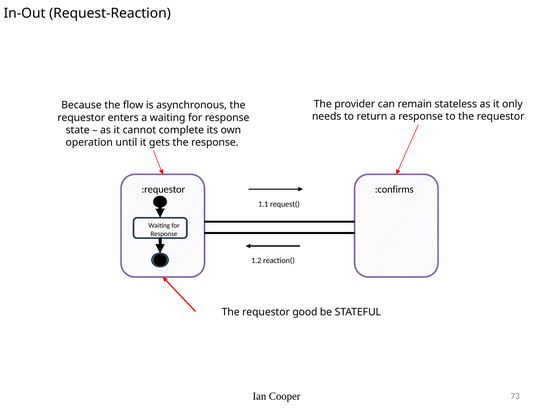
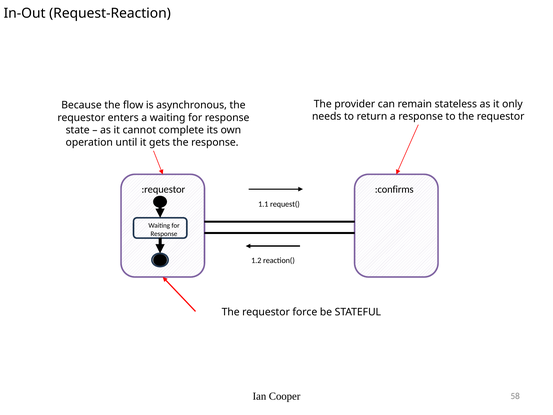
good: good -> force
73: 73 -> 58
